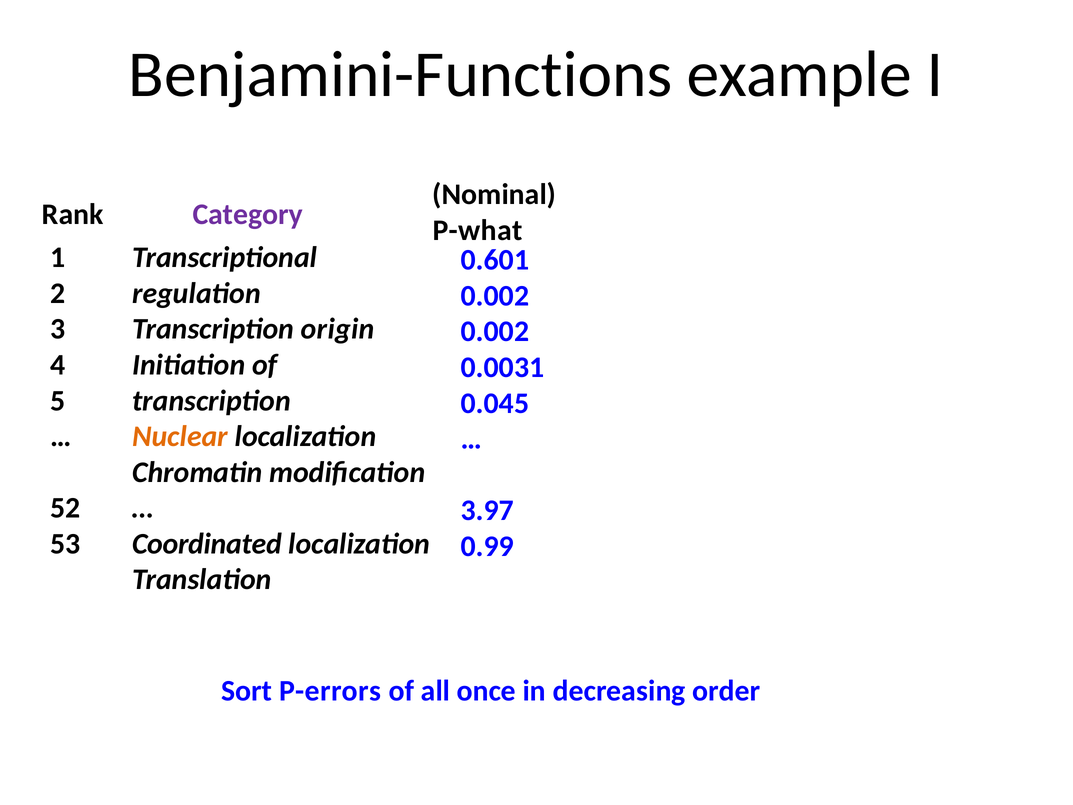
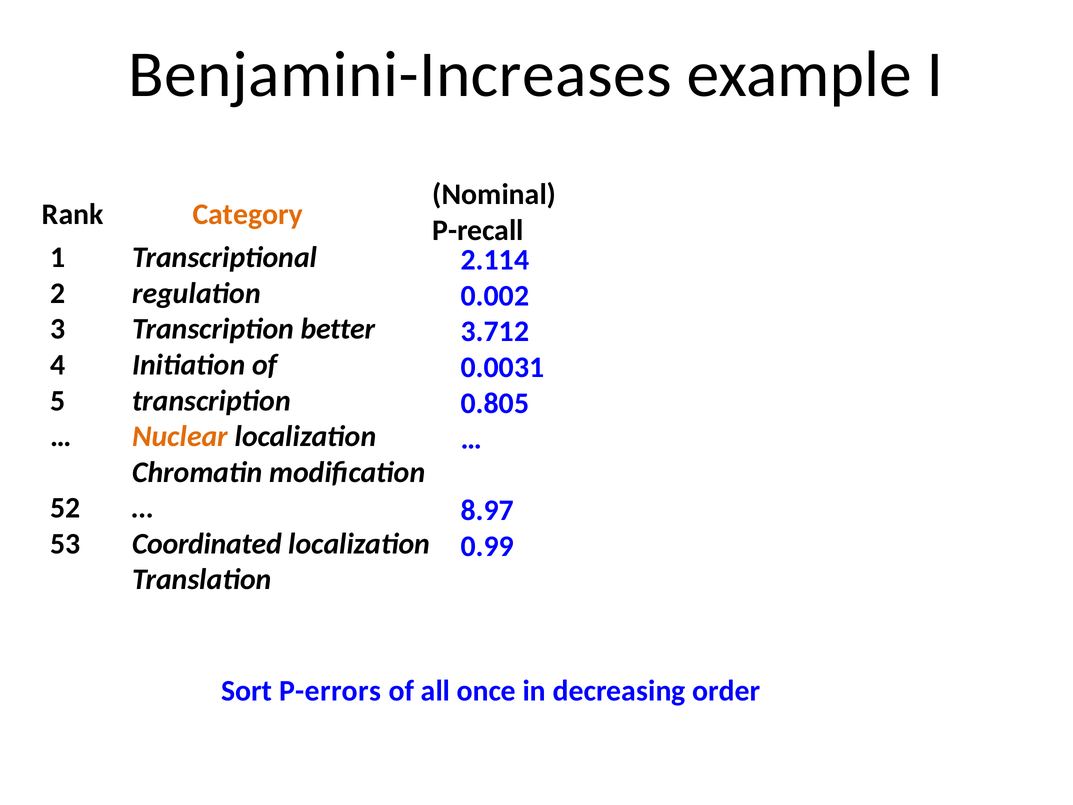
Benjamini-Functions: Benjamini-Functions -> Benjamini-Increases
Category colour: purple -> orange
P-what: P-what -> P-recall
0.601: 0.601 -> 2.114
origin: origin -> better
0.002 at (495, 331): 0.002 -> 3.712
0.045: 0.045 -> 0.805
3.97: 3.97 -> 8.97
